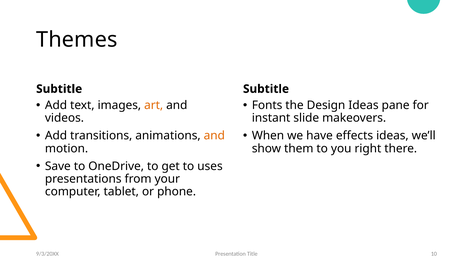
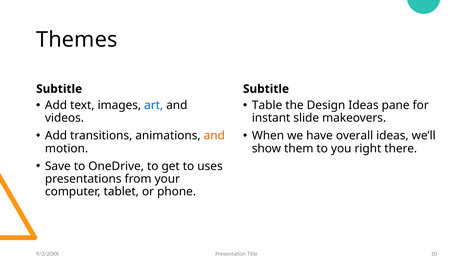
art colour: orange -> blue
Fonts: Fonts -> Table
effects: effects -> overall
